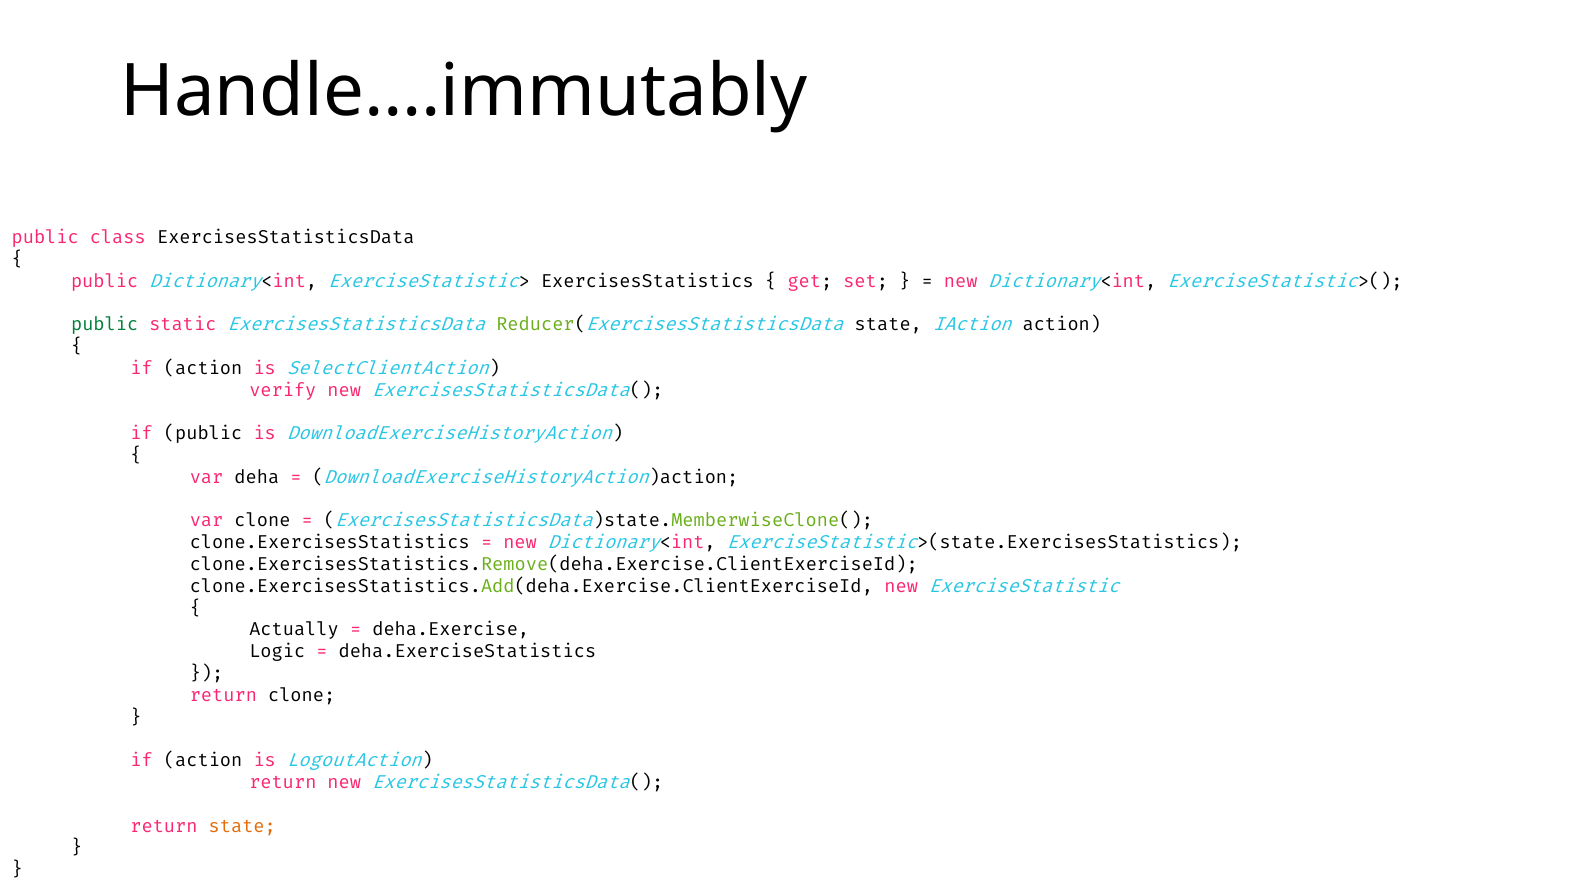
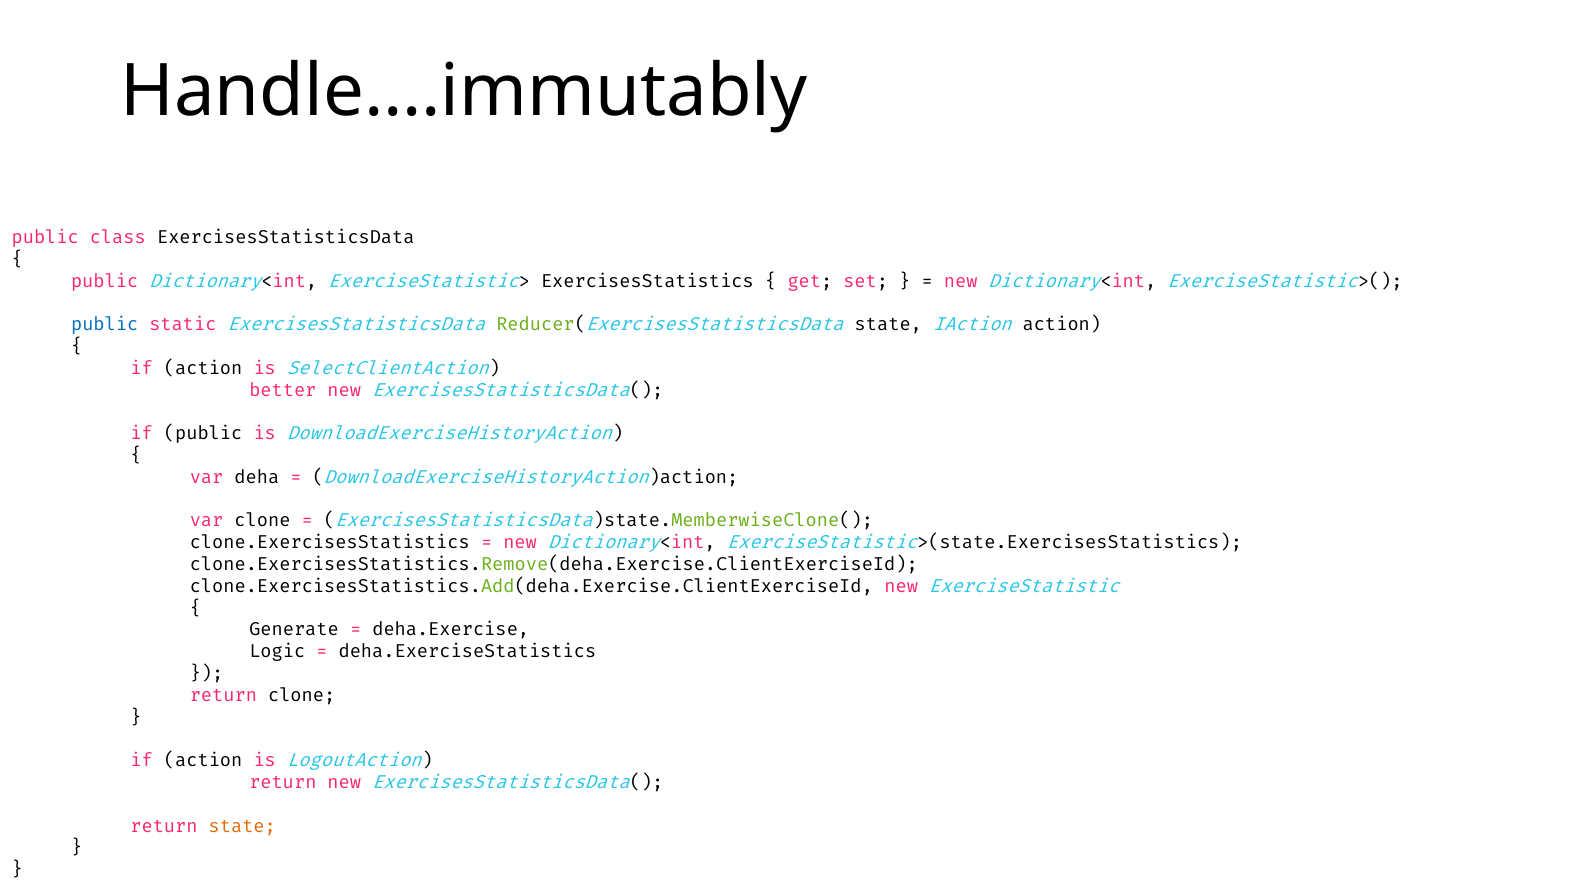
public at (105, 325) colour: green -> blue
verify: verify -> better
Actually: Actually -> Generate
